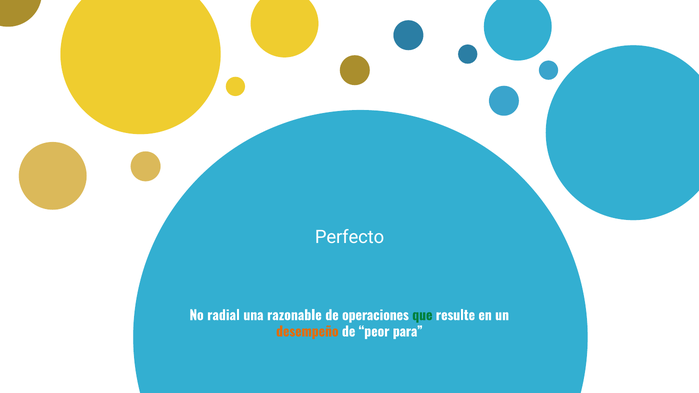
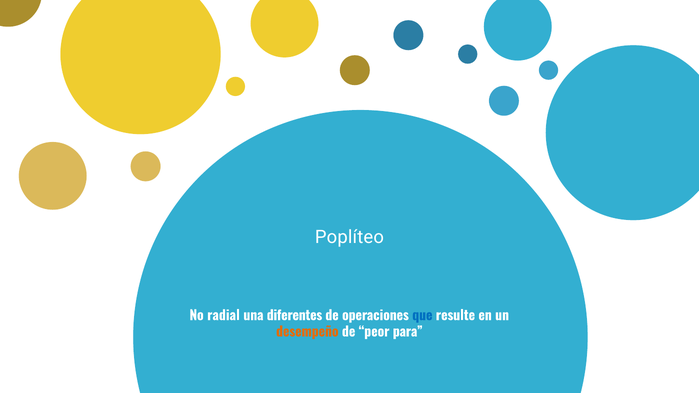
Perfecto: Perfecto -> Poplíteo
razonable: razonable -> diferentes
que colour: green -> blue
